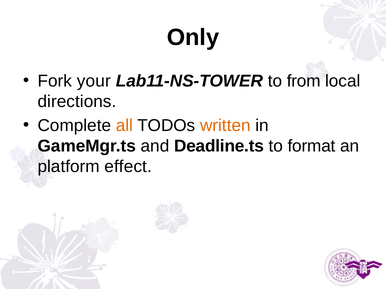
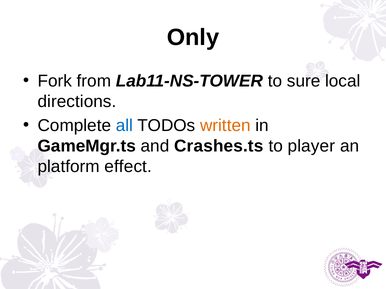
your: your -> from
from: from -> sure
all colour: orange -> blue
Deadline.ts: Deadline.ts -> Crashes.ts
format: format -> player
